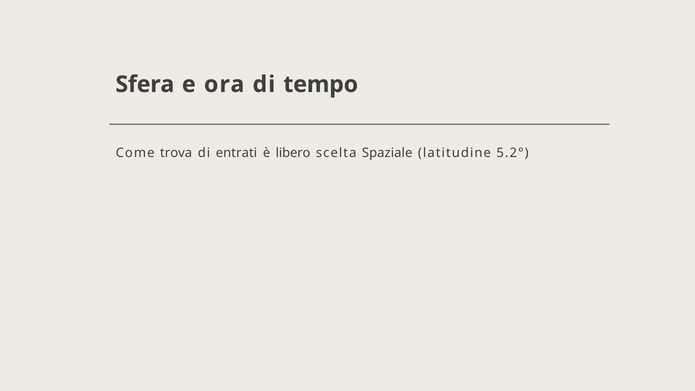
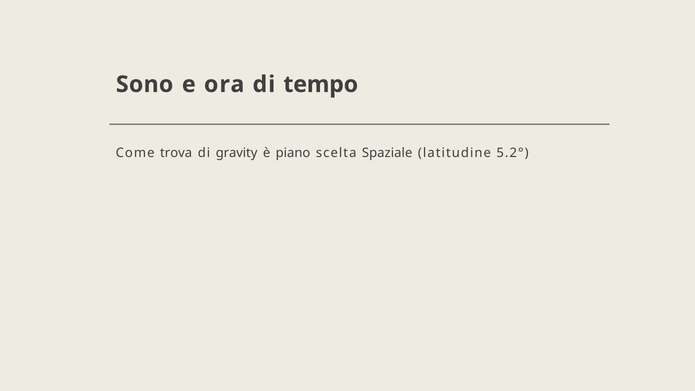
Sfera: Sfera -> Sono
entrati: entrati -> gravity
libero: libero -> piano
